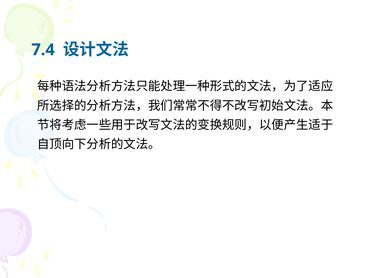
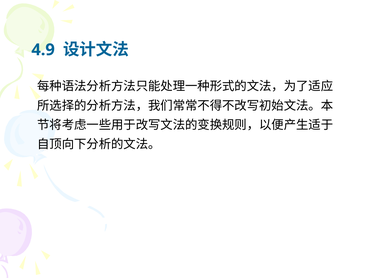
7.4: 7.4 -> 4.9
